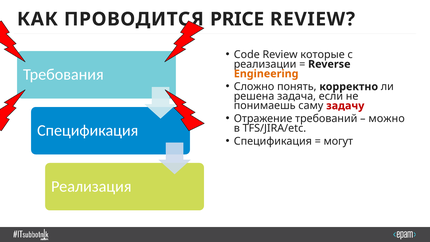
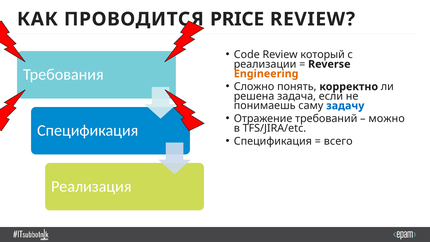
которые: которые -> который
задачу colour: red -> blue
могут: могут -> всего
